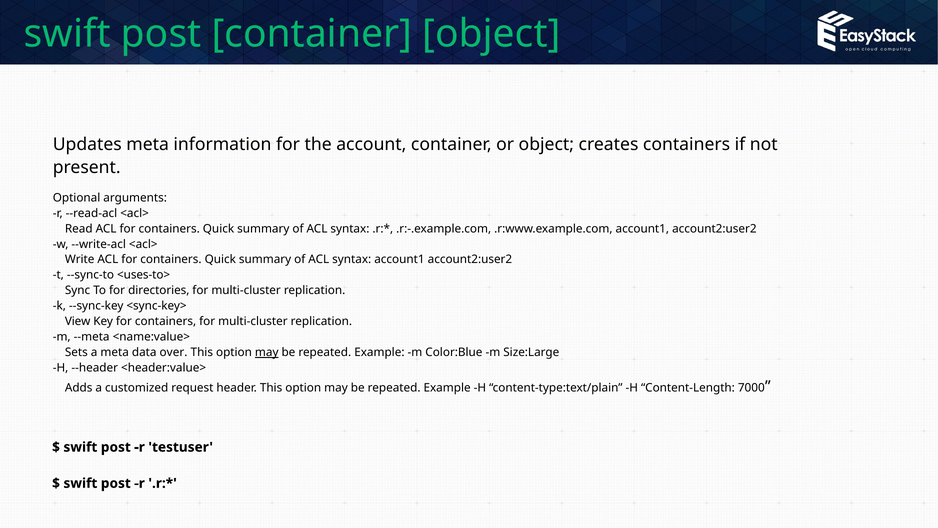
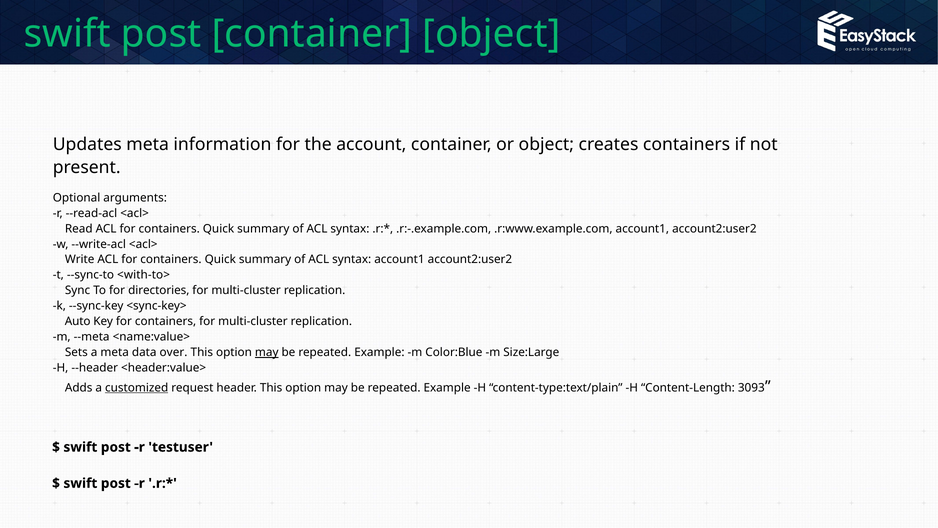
<uses-to>: <uses-to> -> <with-to>
View: View -> Auto
customized underline: none -> present
7000: 7000 -> 3093
